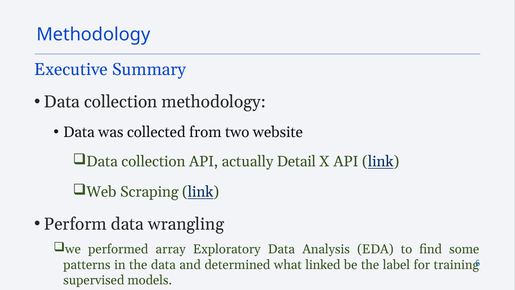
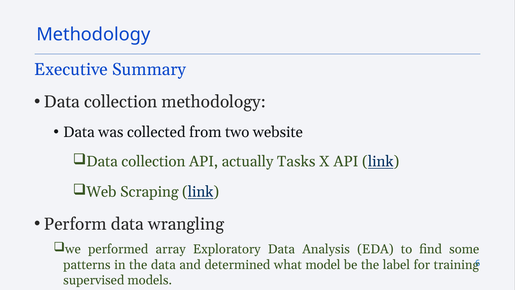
Detail: Detail -> Tasks
linked: linked -> model
